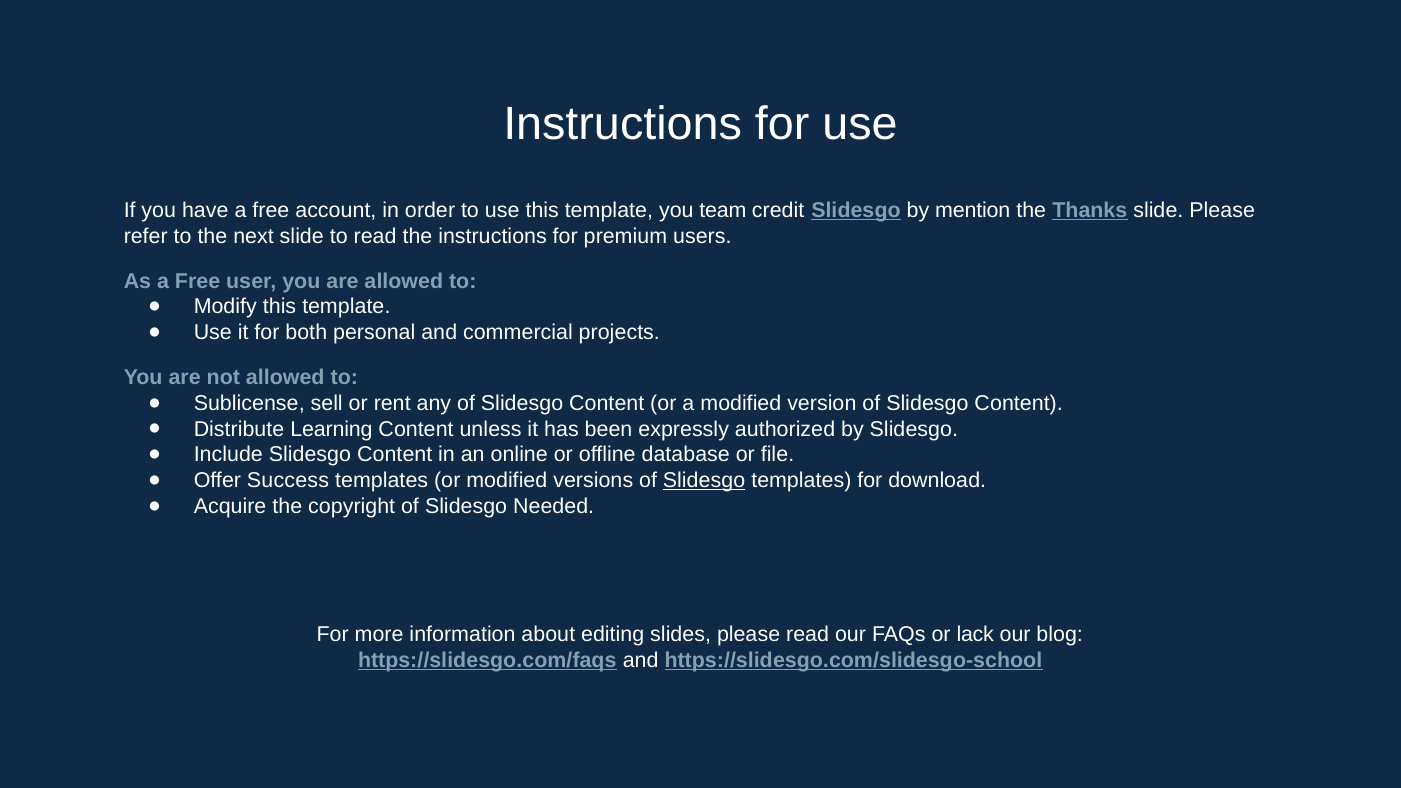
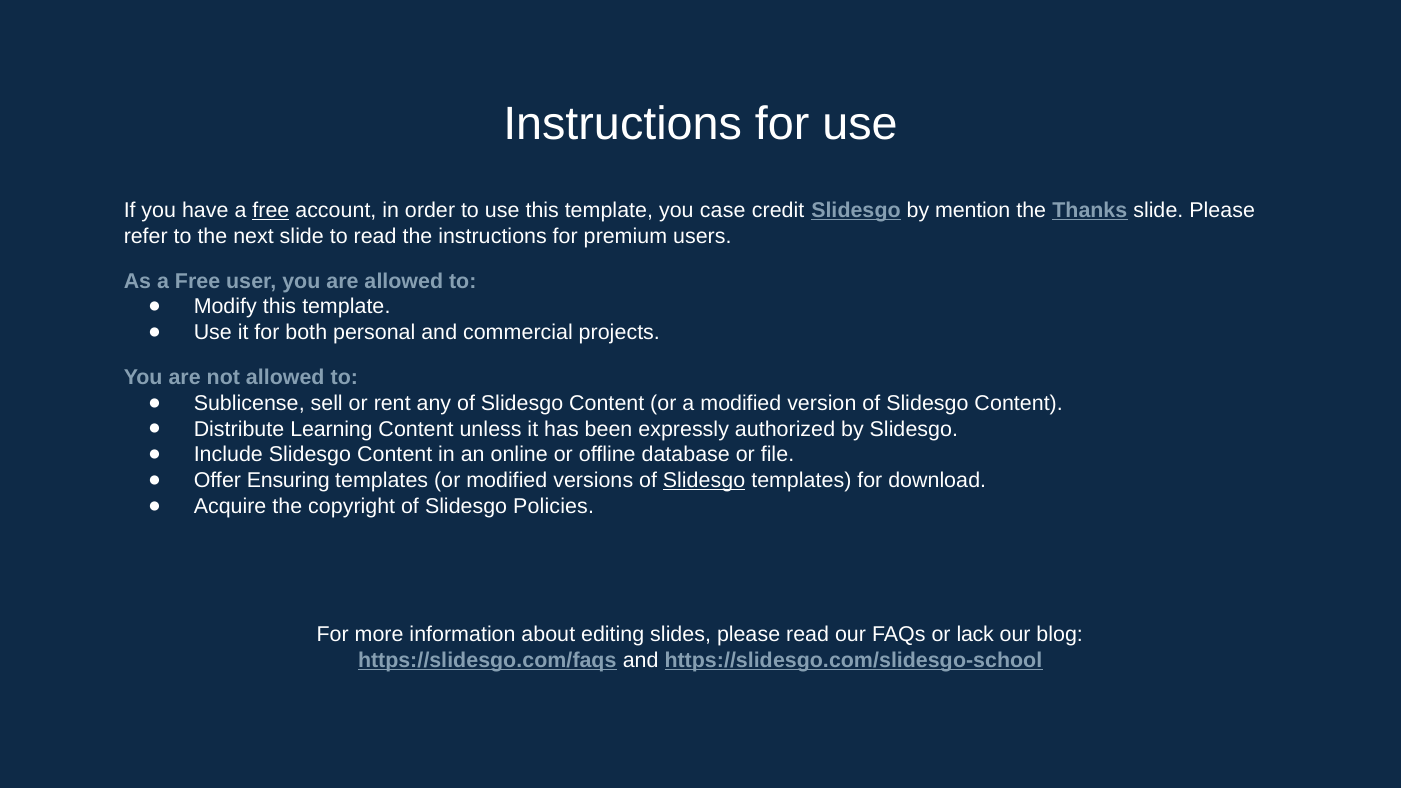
free at (271, 210) underline: none -> present
team: team -> case
Success: Success -> Ensuring
Needed: Needed -> Policies
